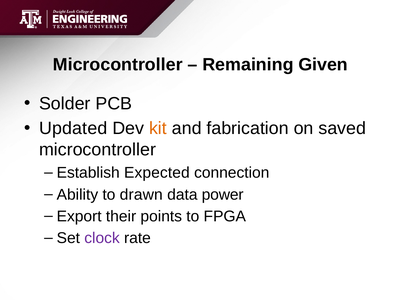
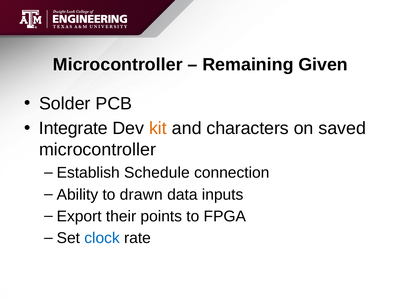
Updated: Updated -> Integrate
fabrication: fabrication -> characters
Expected: Expected -> Schedule
power: power -> inputs
clock colour: purple -> blue
